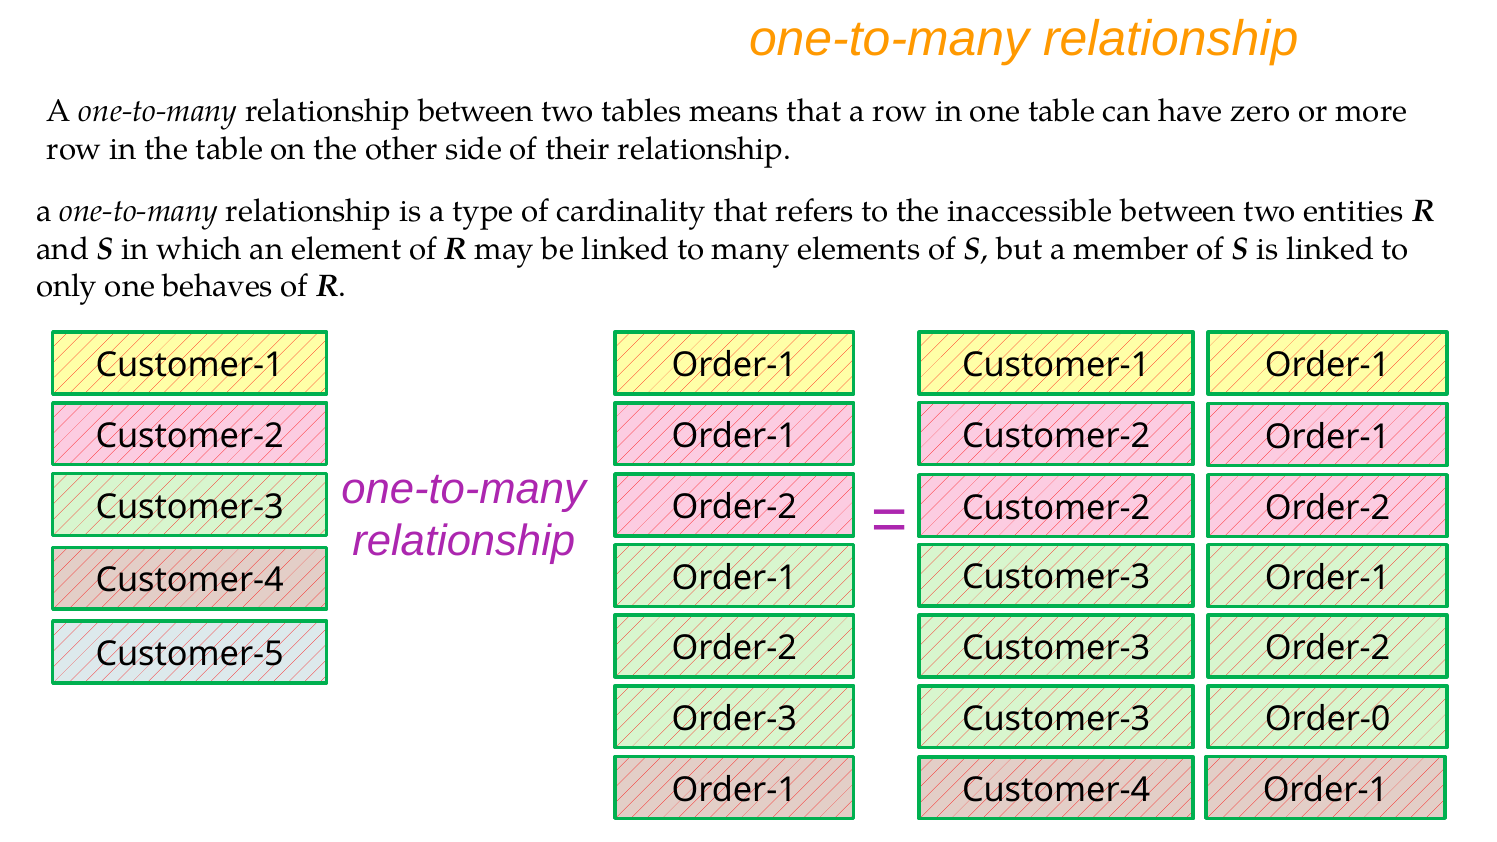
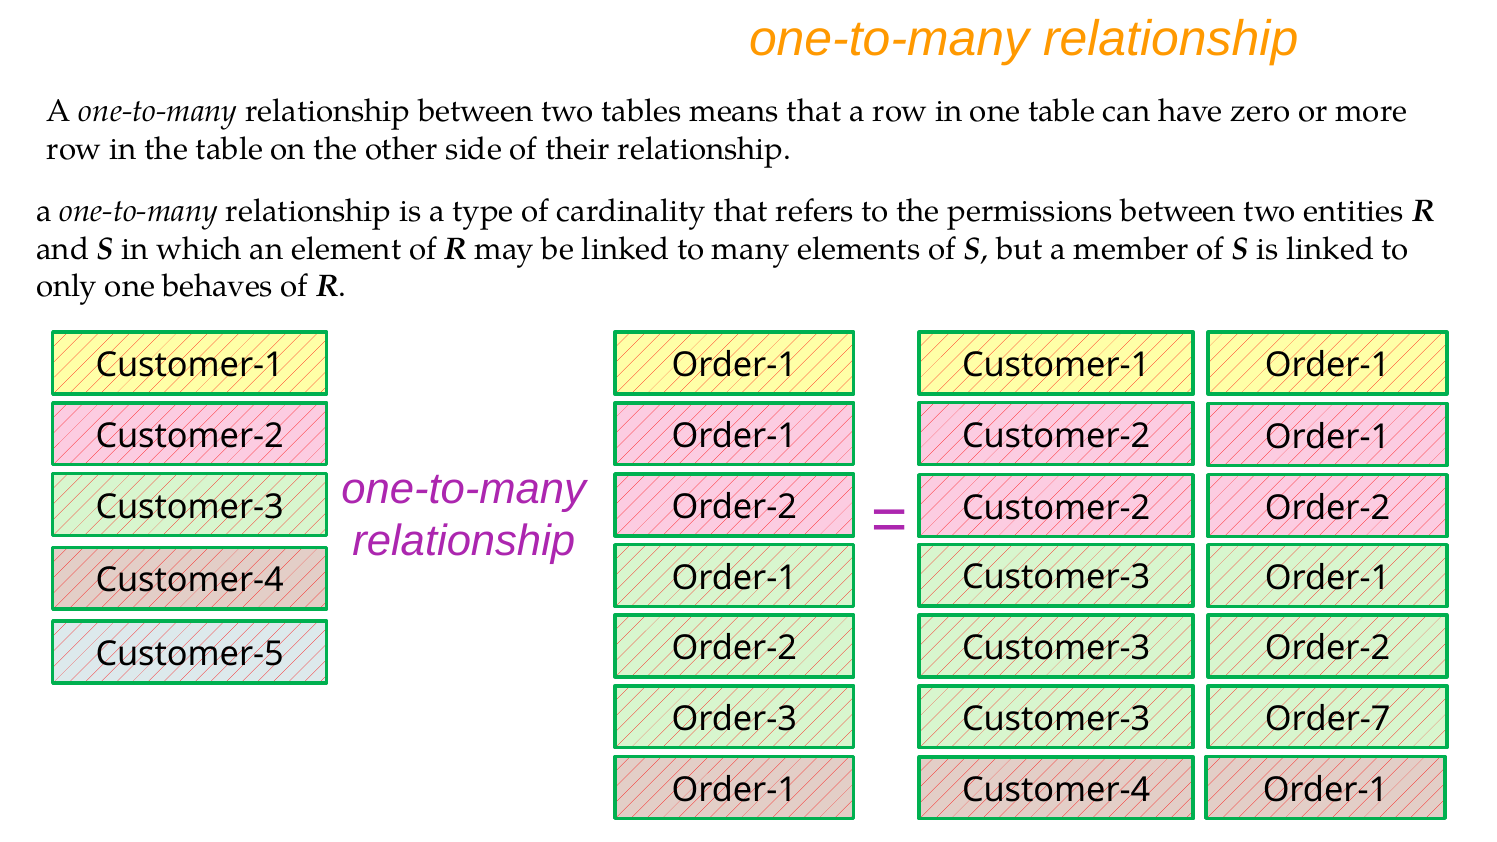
inaccessible: inaccessible -> permissions
Order-0: Order-0 -> Order-7
